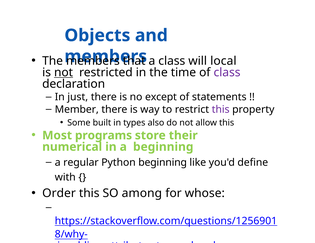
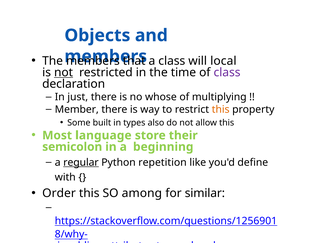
except: except -> whose
statements: statements -> multiplying
this at (221, 110) colour: purple -> orange
programs: programs -> language
numerical: numerical -> semicolon
regular underline: none -> present
Python beginning: beginning -> repetition
whose: whose -> similar
